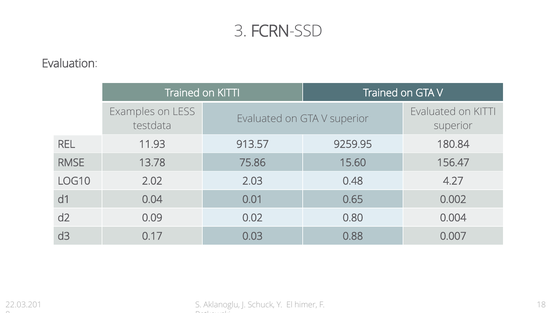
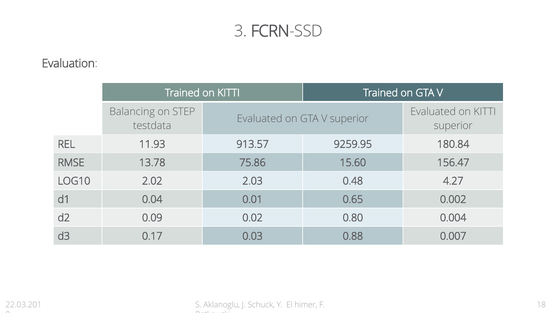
Examples: Examples -> Balancing
LESS: LESS -> STEP
